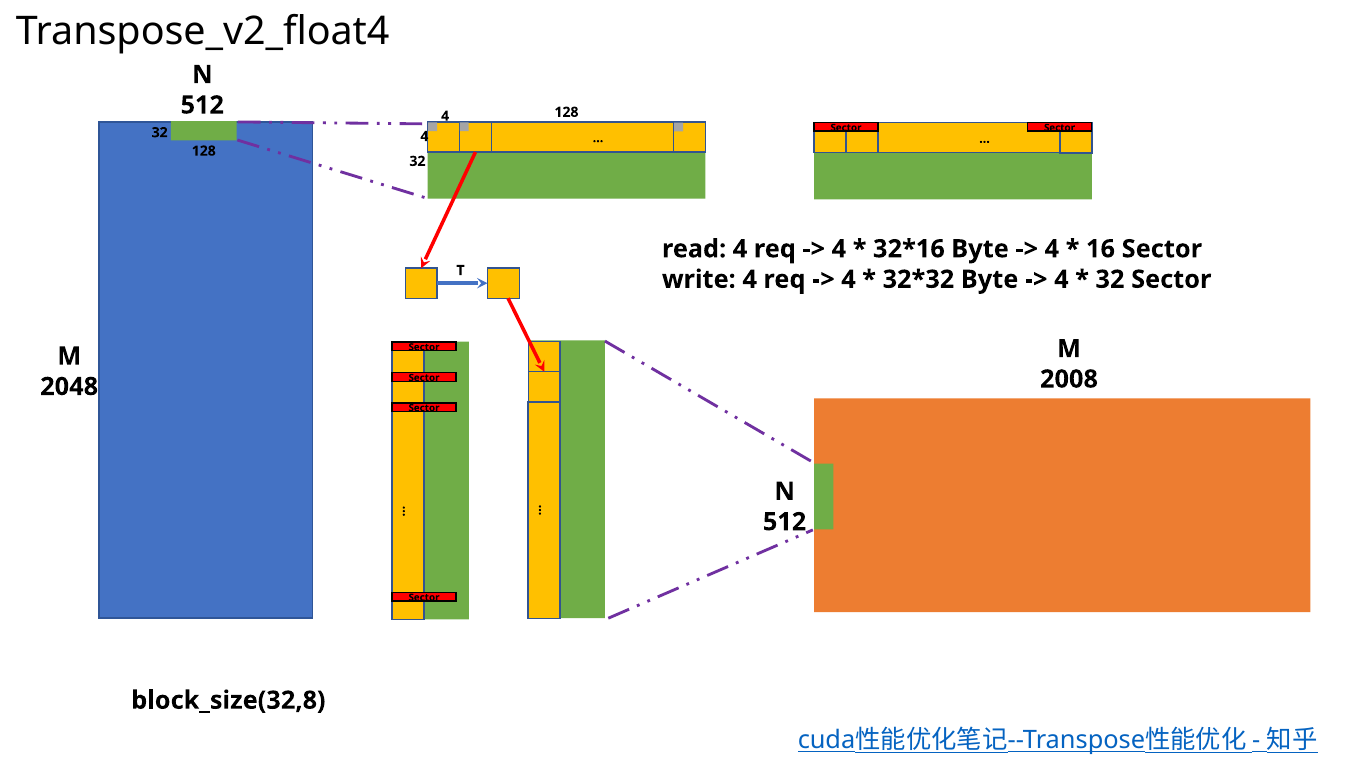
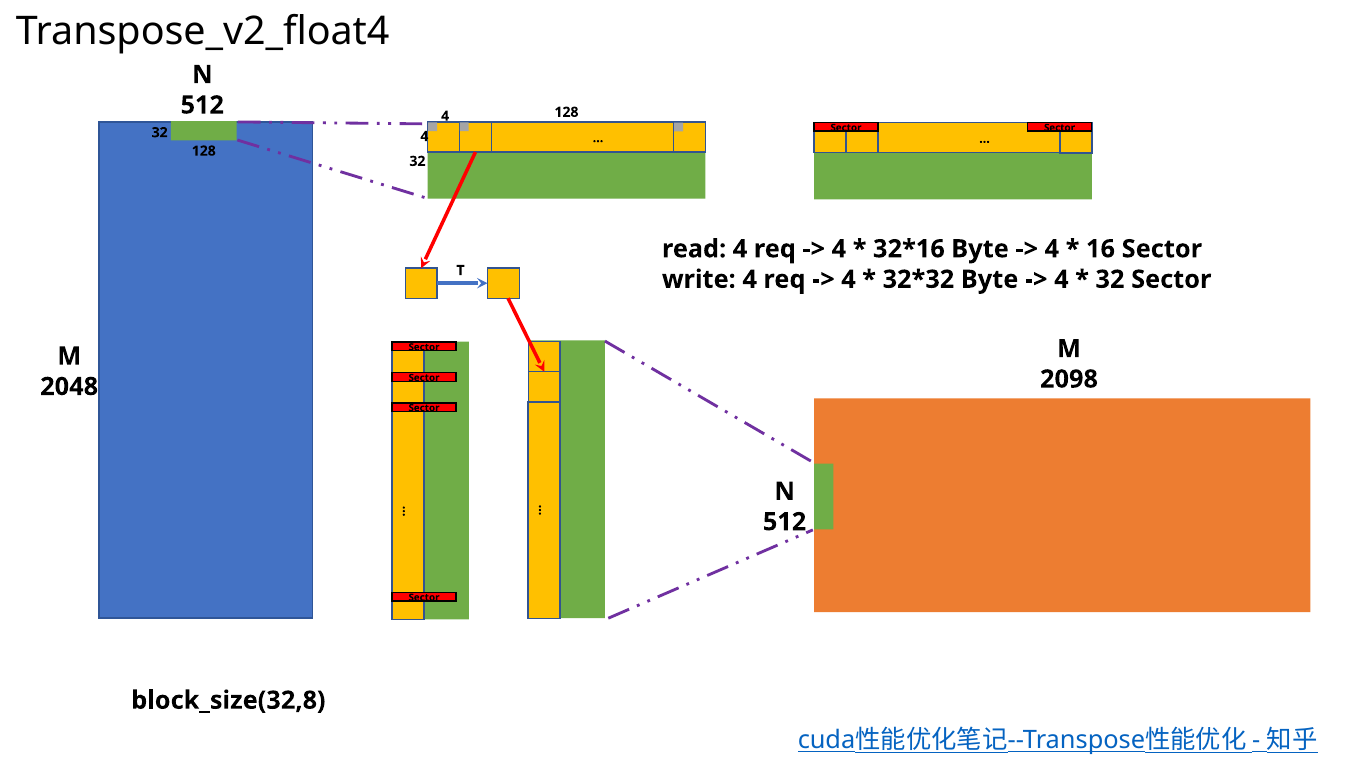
2008: 2008 -> 2098
